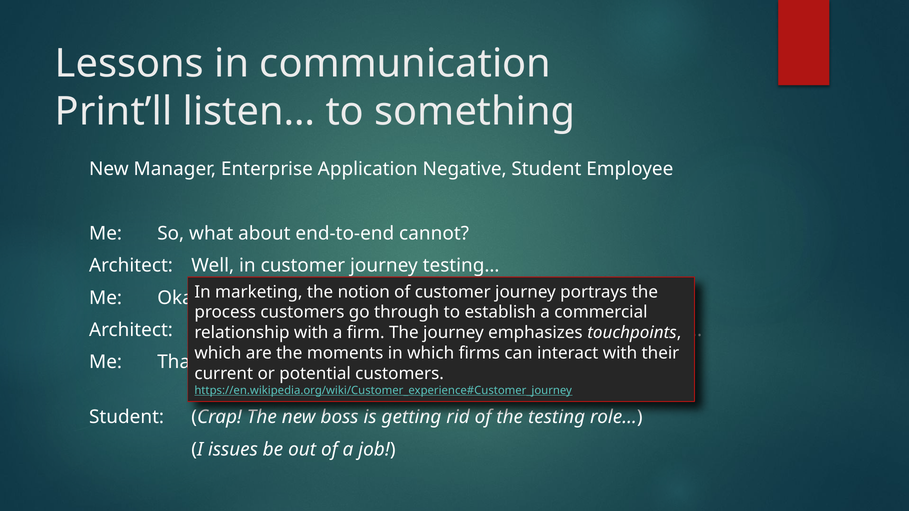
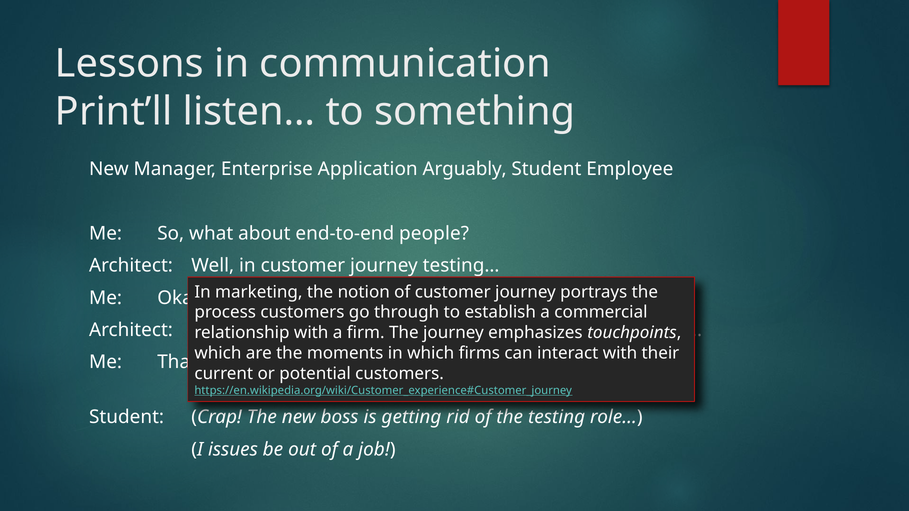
Negative: Negative -> Arguably
cannot: cannot -> people
